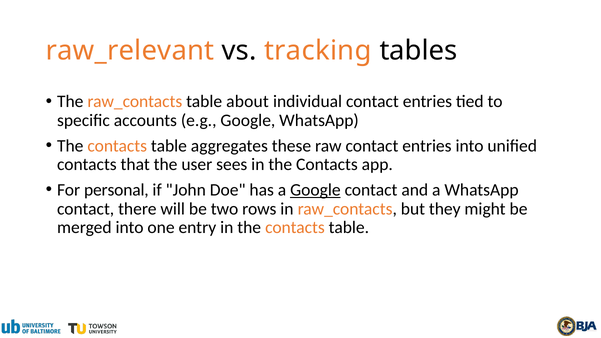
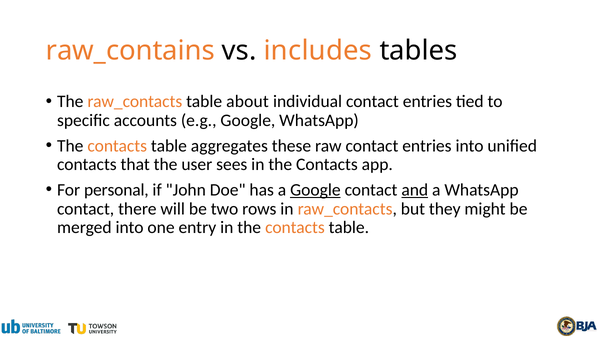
raw_relevant: raw_relevant -> raw_contains
tracking: tracking -> includes
and underline: none -> present
